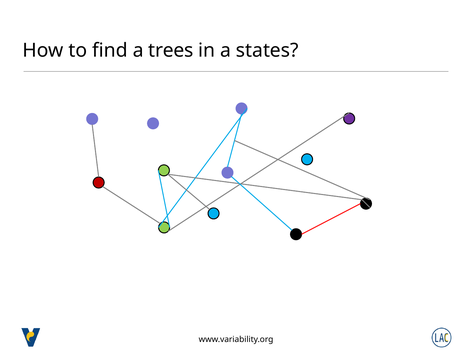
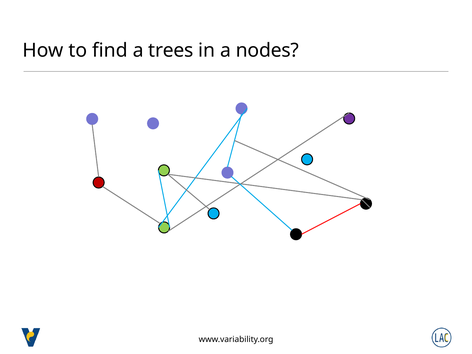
states: states -> nodes
